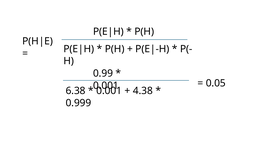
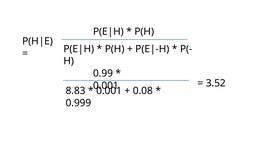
0.05: 0.05 -> 3.52
6.38: 6.38 -> 8.83
4.38: 4.38 -> 0.08
